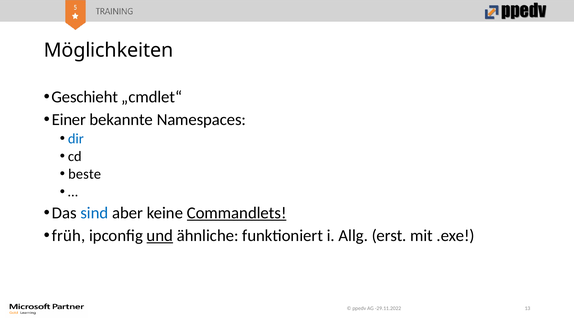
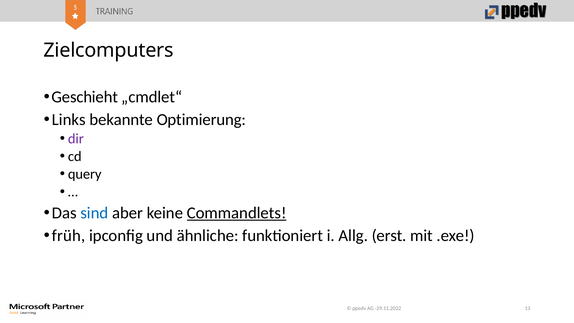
Möglichkeiten: Möglichkeiten -> Zielcomputers
Einer: Einer -> Links
Namespaces: Namespaces -> Optimierung
dir colour: blue -> purple
beste: beste -> query
und underline: present -> none
